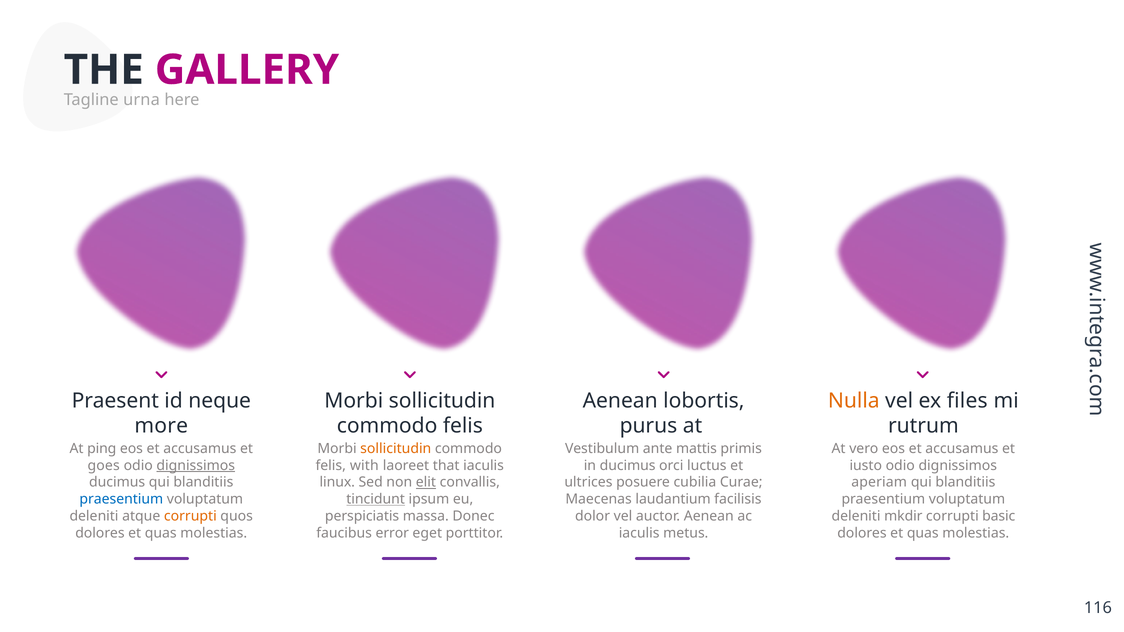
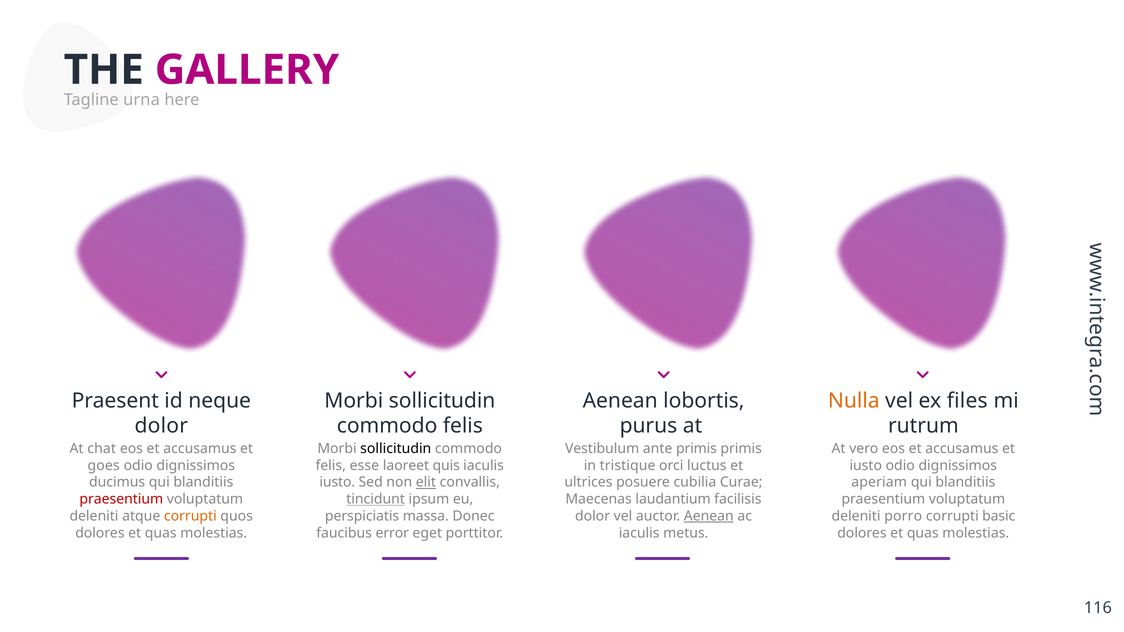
more at (161, 426): more -> dolor
ping: ping -> chat
sollicitudin at (396, 449) colour: orange -> black
ante mattis: mattis -> primis
dignissimos at (196, 466) underline: present -> none
with: with -> esse
that: that -> quis
in ducimus: ducimus -> tristique
linux at (337, 483): linux -> iusto
praesentium at (121, 499) colour: blue -> red
Aenean at (709, 516) underline: none -> present
mkdir: mkdir -> porro
